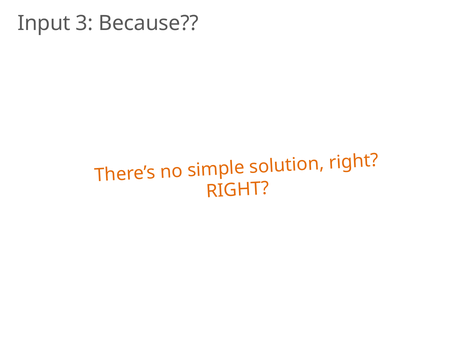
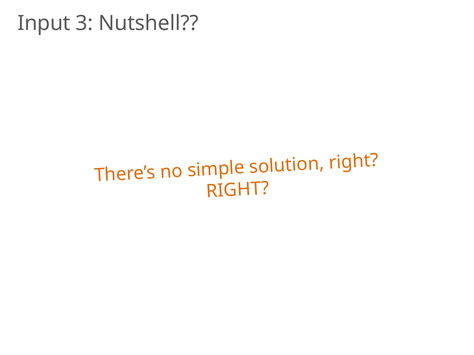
Because: Because -> Nutshell
